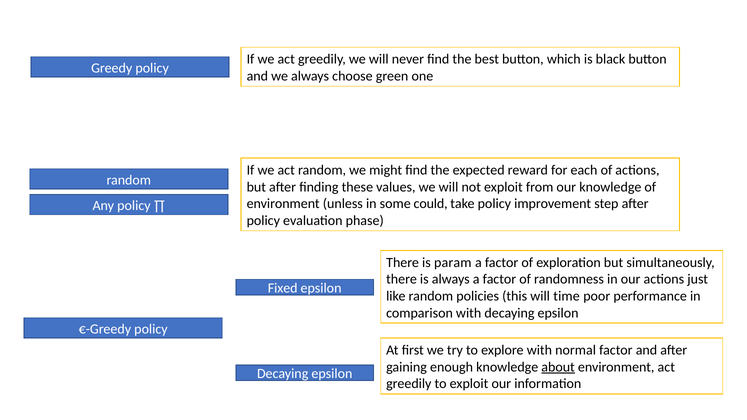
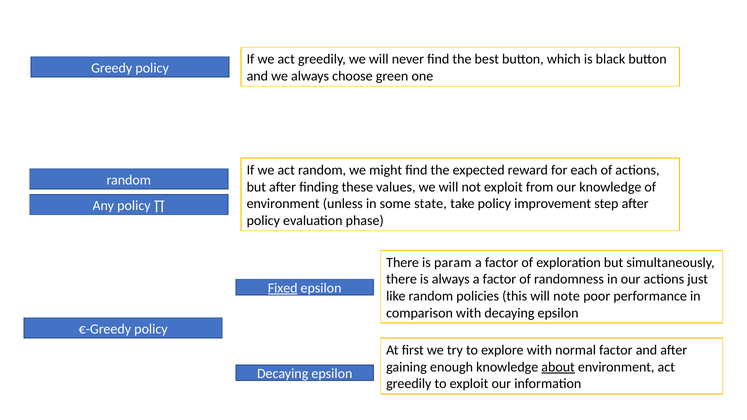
could: could -> state
Fixed underline: none -> present
time: time -> note
